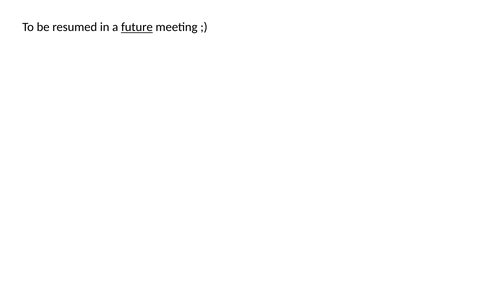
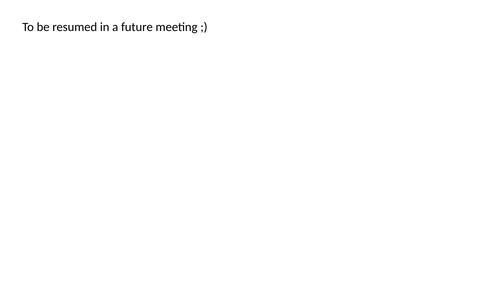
future underline: present -> none
